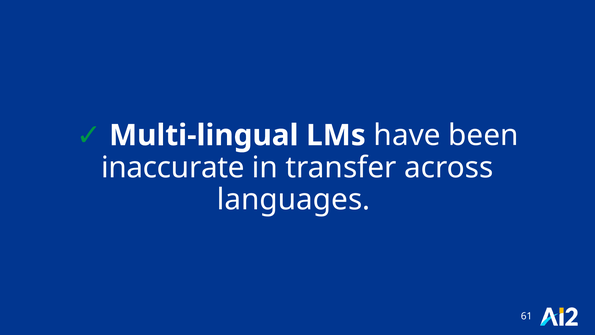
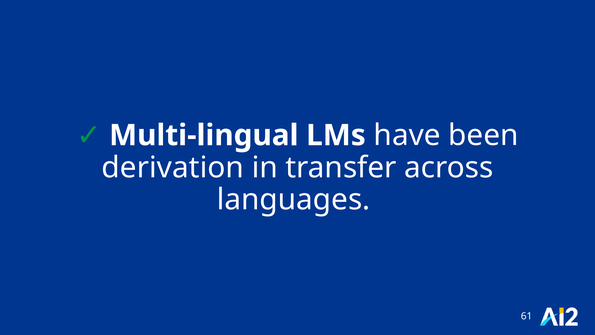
inaccurate: inaccurate -> derivation
